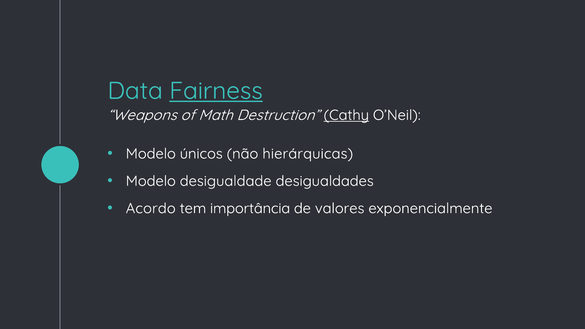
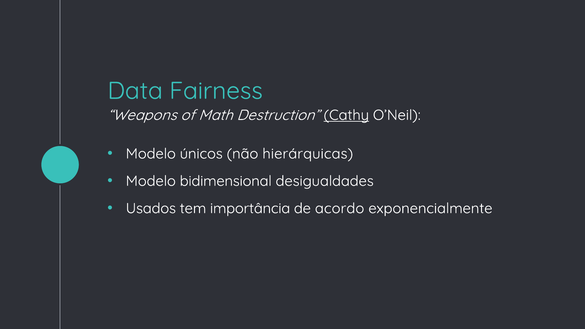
Fairness underline: present -> none
desigualdade: desigualdade -> bidimensional
Acordo: Acordo -> Usados
valores: valores -> acordo
